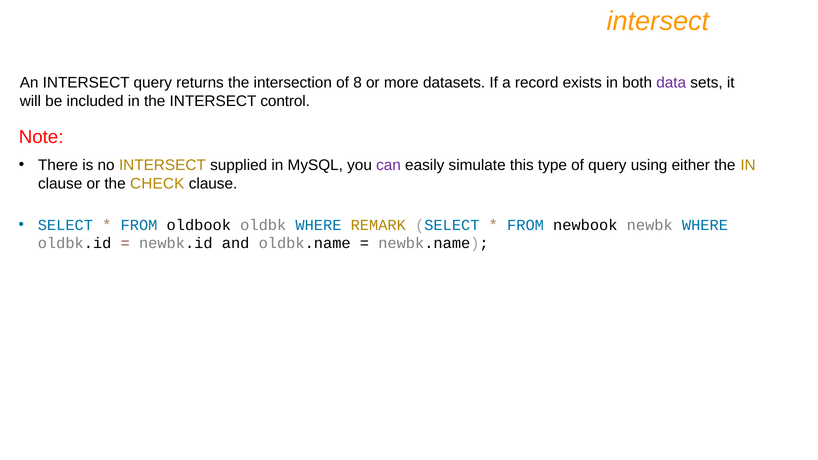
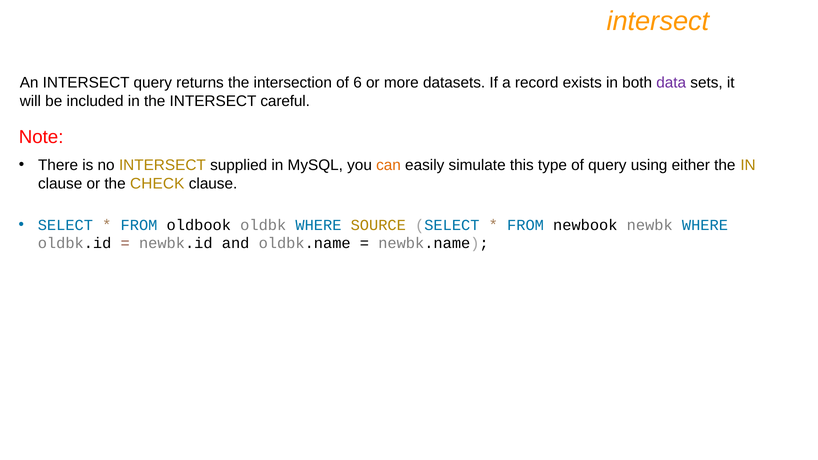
8: 8 -> 6
control: control -> careful
can colour: purple -> orange
REMARK: REMARK -> SOURCE
